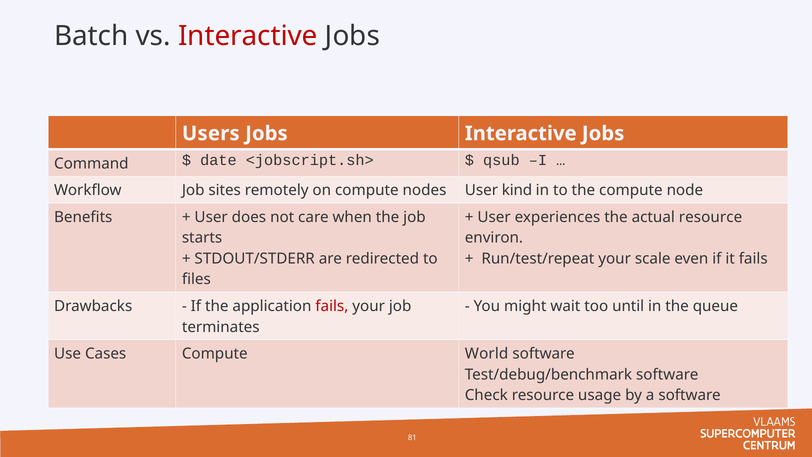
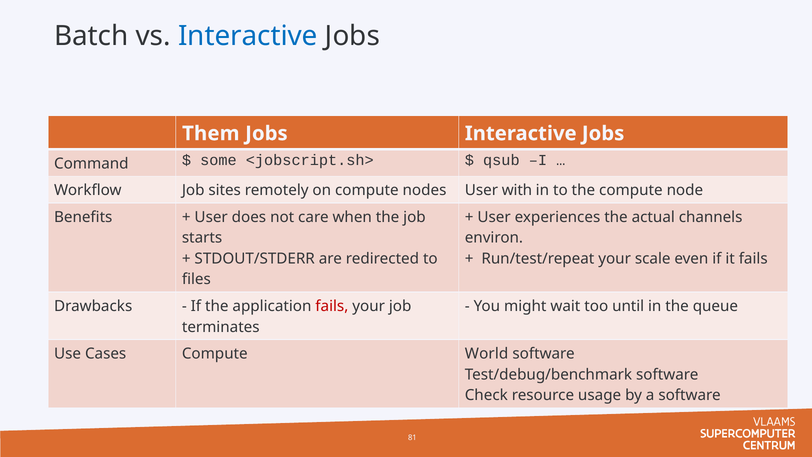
Interactive at (248, 36) colour: red -> blue
Users: Users -> Them
date: date -> some
kind: kind -> with
actual resource: resource -> channels
